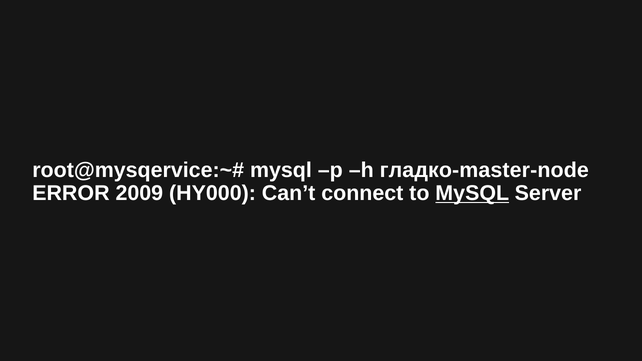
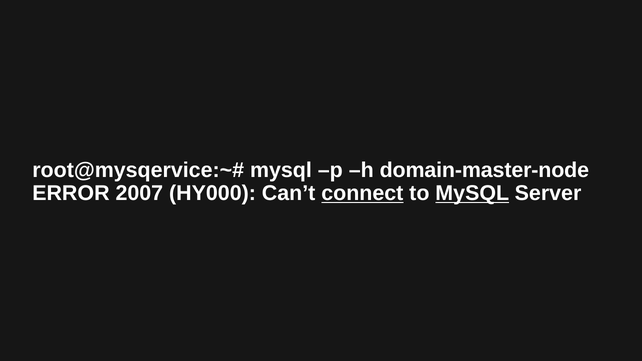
гладко-master-node: гладко-master-node -> domain-master-node
2009: 2009 -> 2007
connect underline: none -> present
